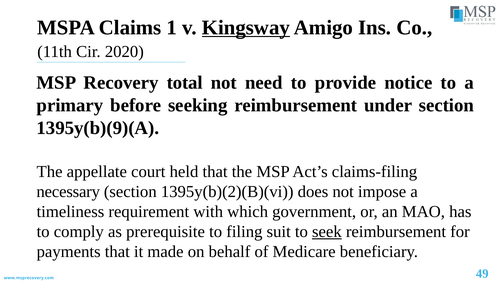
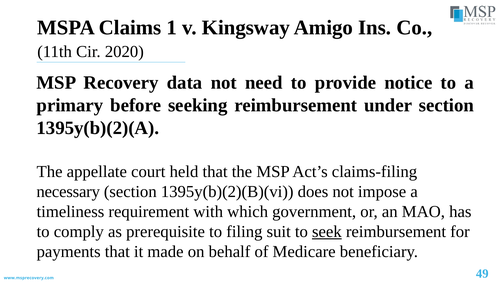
Kingsway underline: present -> none
total: total -> data
1395y(b)(9)(A: 1395y(b)(9)(A -> 1395y(b)(2)(A
